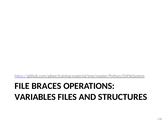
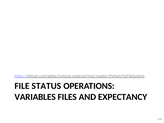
BRACES: BRACES -> STATUS
STRUCTURES: STRUCTURES -> EXPECTANCY
